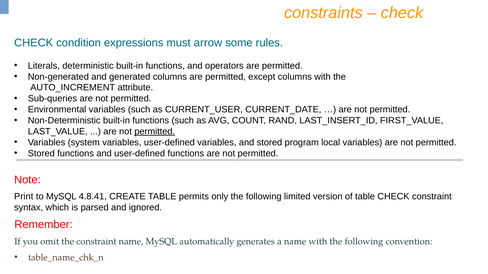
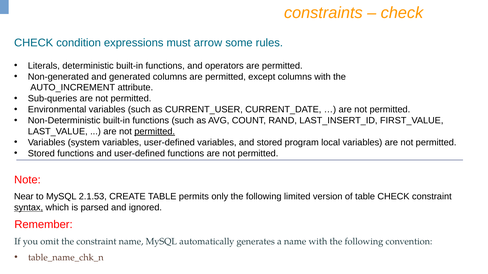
Print: Print -> Near
4.8.41: 4.8.41 -> 2.1.53
syntax underline: none -> present
